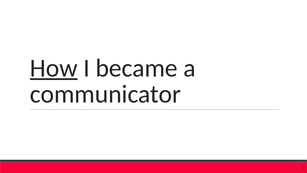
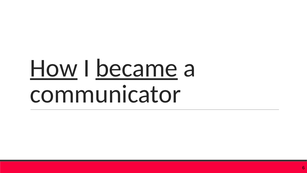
became underline: none -> present
